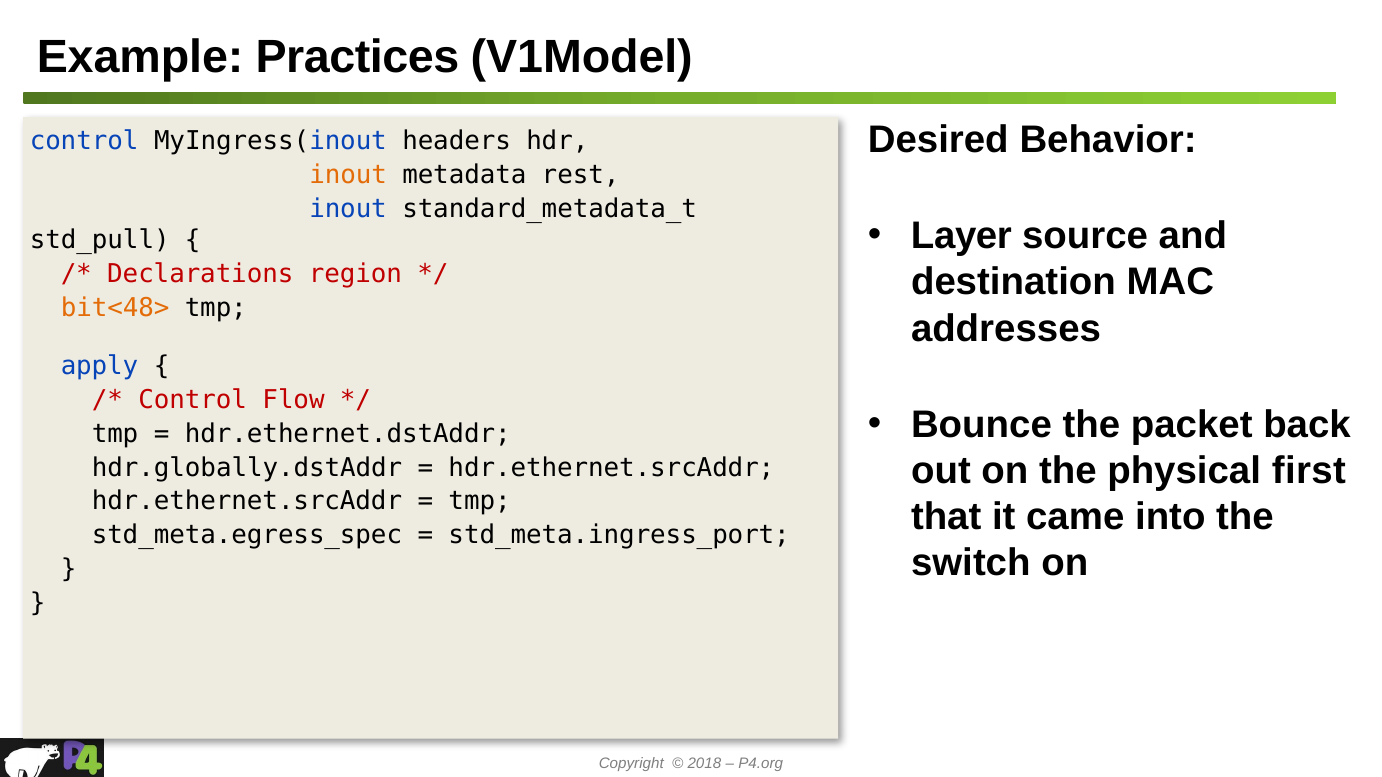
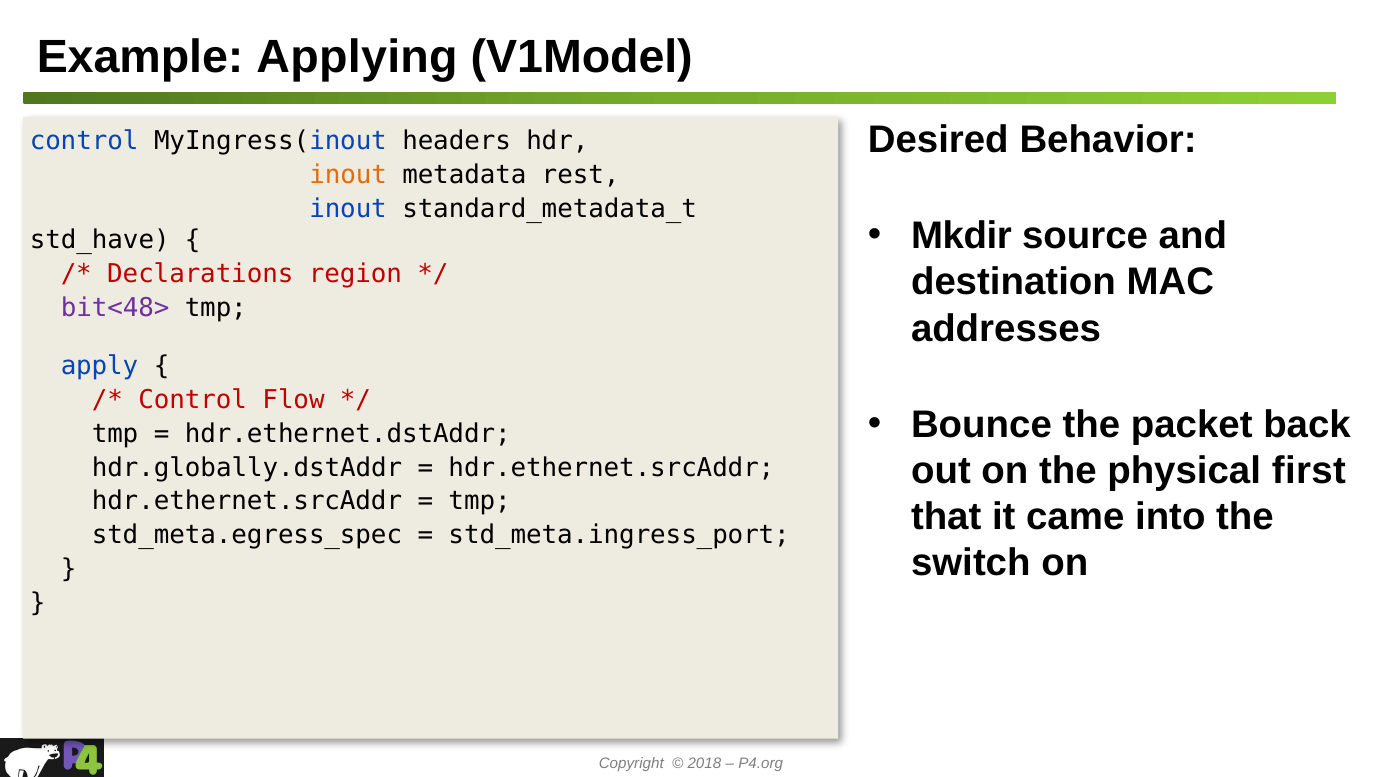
Practices: Practices -> Applying
Layer: Layer -> Mkdir
std_pull: std_pull -> std_have
bit<48> colour: orange -> purple
